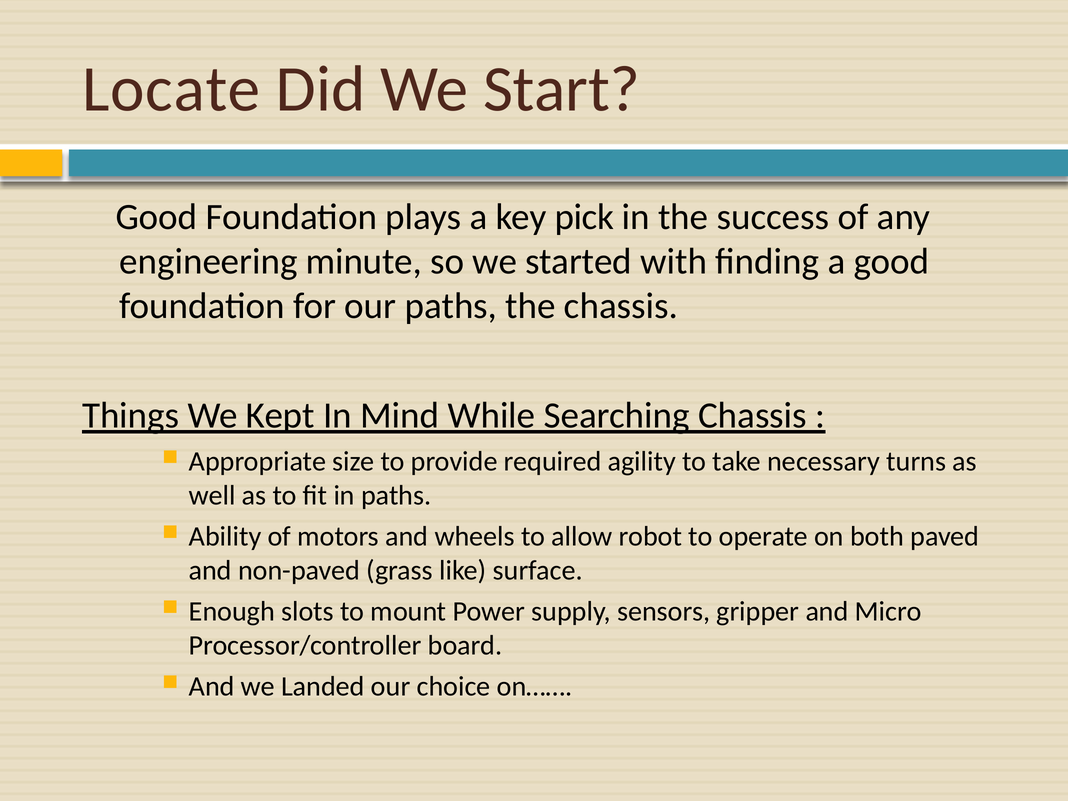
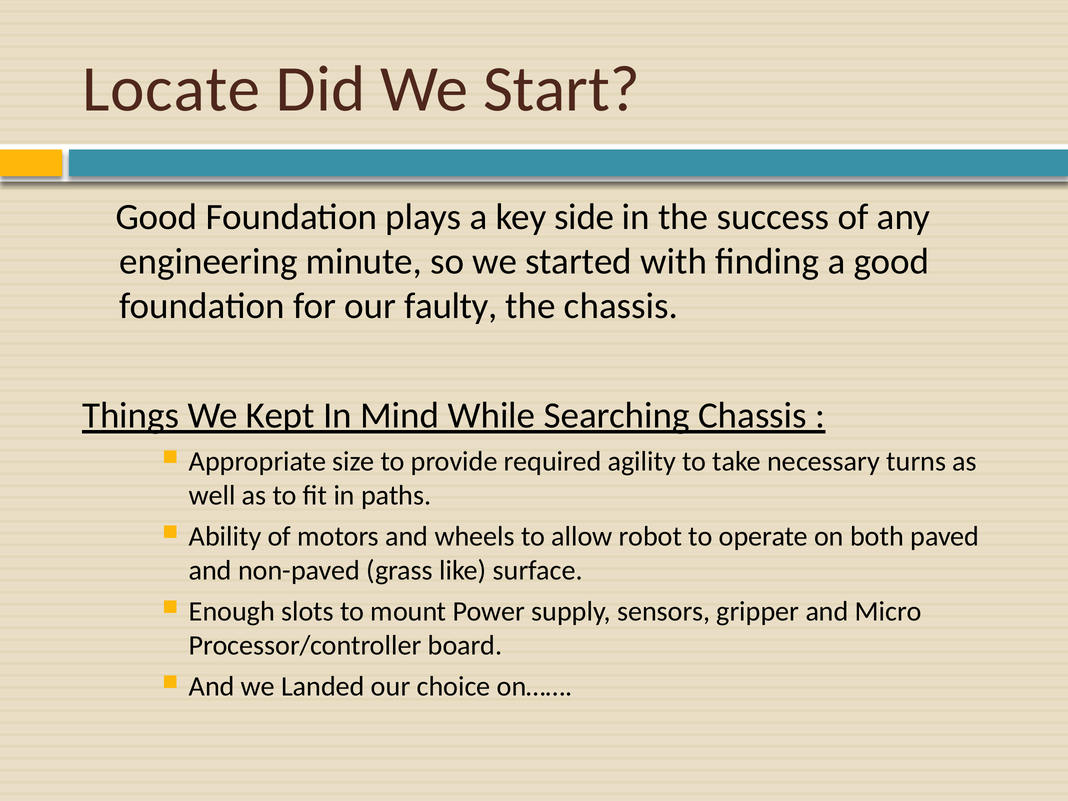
pick: pick -> side
our paths: paths -> faulty
